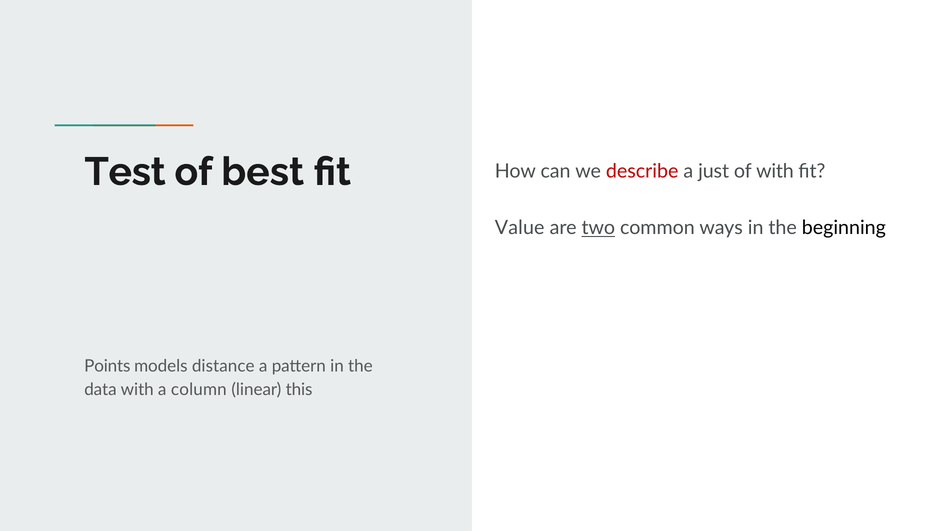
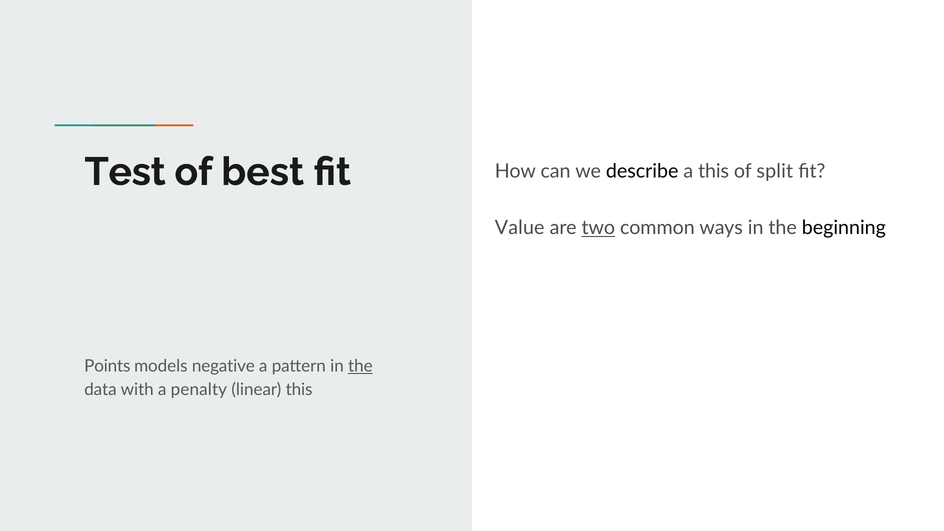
describe colour: red -> black
a just: just -> this
of with: with -> split
distance: distance -> negative
the at (360, 366) underline: none -> present
column: column -> penalty
